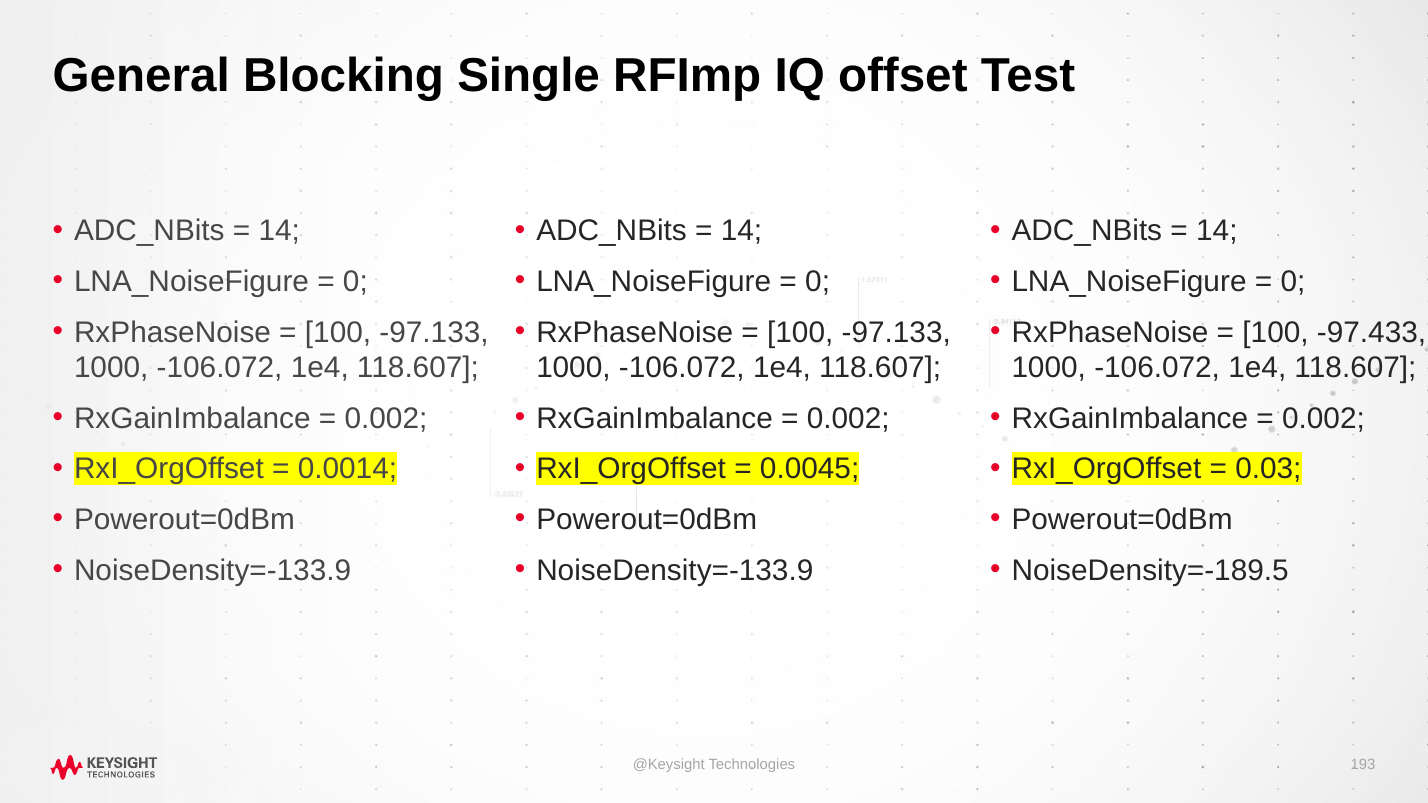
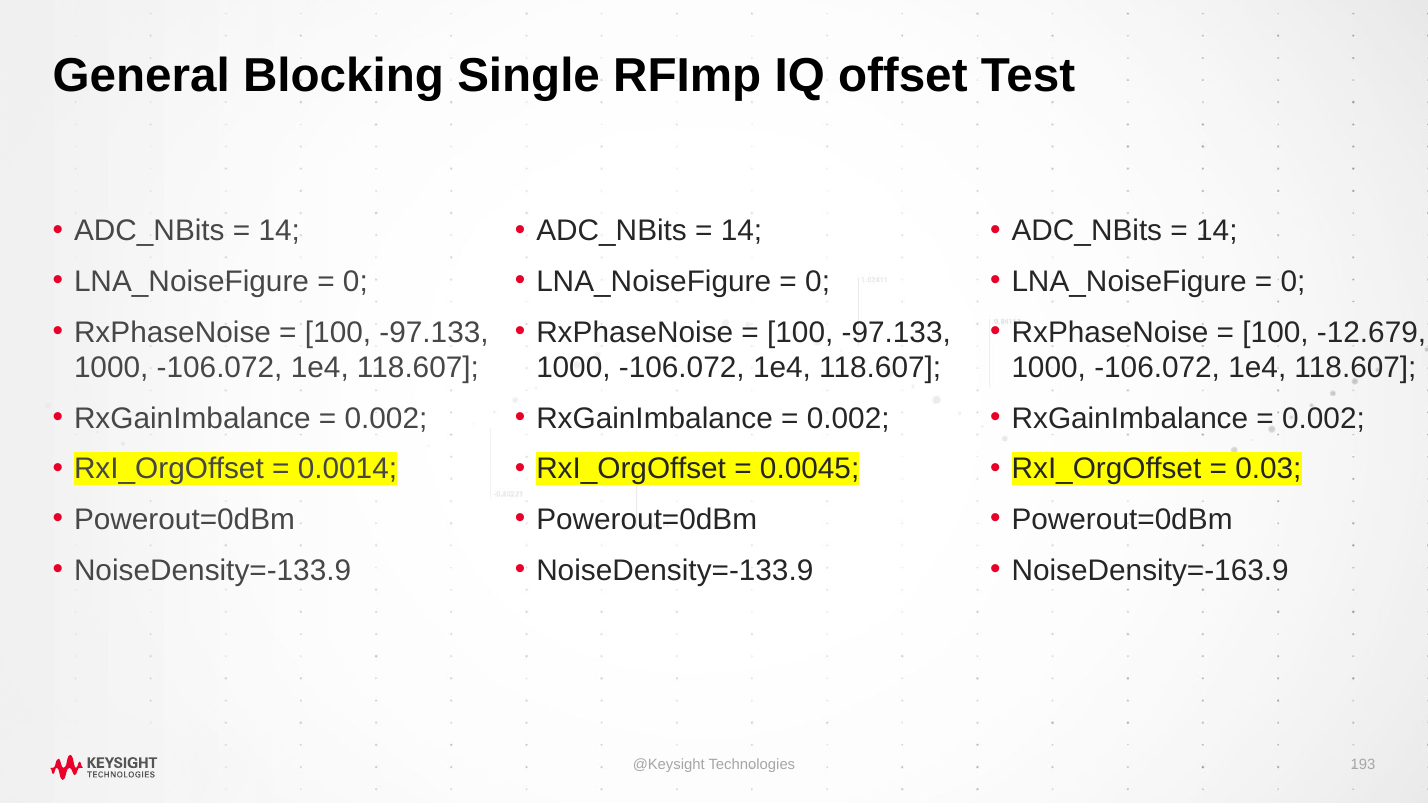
-97.433: -97.433 -> -12.679
NoiseDensity=-189.5: NoiseDensity=-189.5 -> NoiseDensity=-163.9
